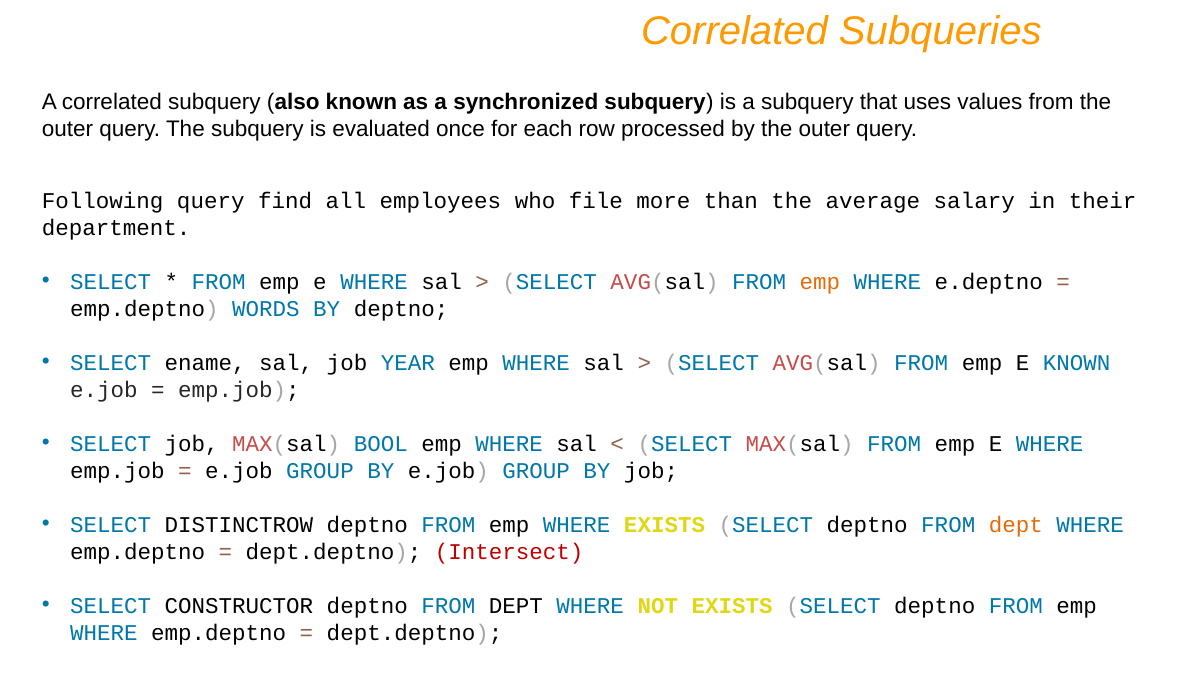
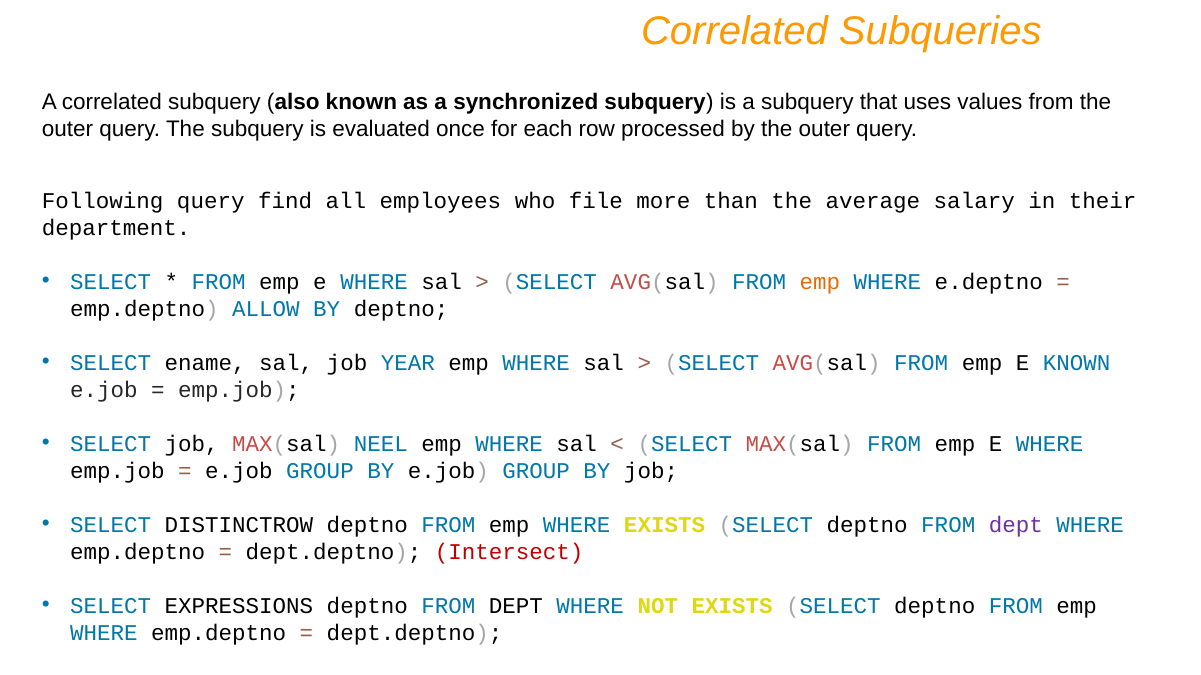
WORDS: WORDS -> ALLOW
BOOL: BOOL -> NEEL
dept at (1016, 525) colour: orange -> purple
CONSTRUCTOR: CONSTRUCTOR -> EXPRESSIONS
